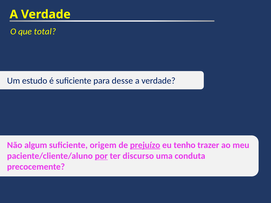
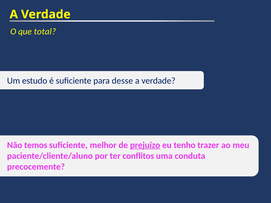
algum: algum -> temos
origem: origem -> melhor
por underline: present -> none
discurso: discurso -> conflitos
